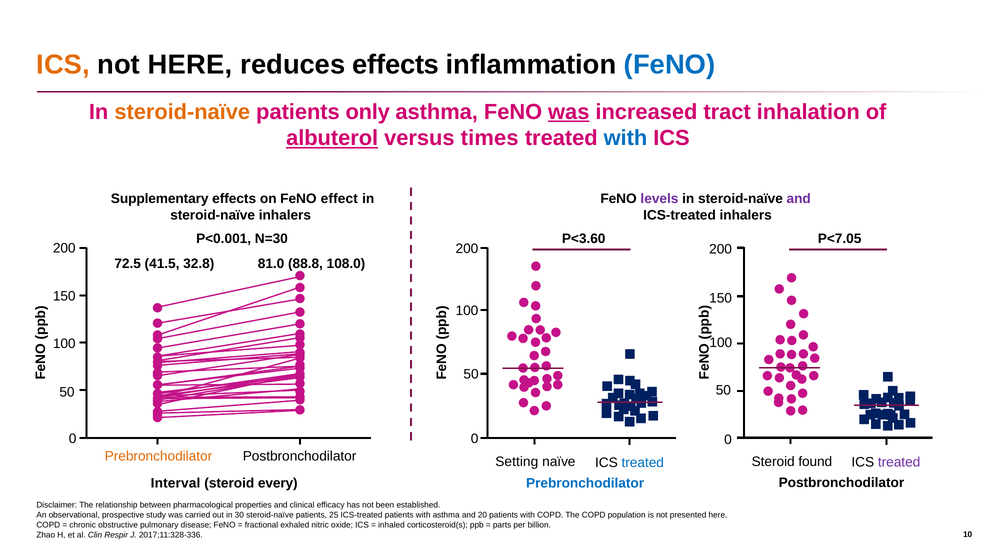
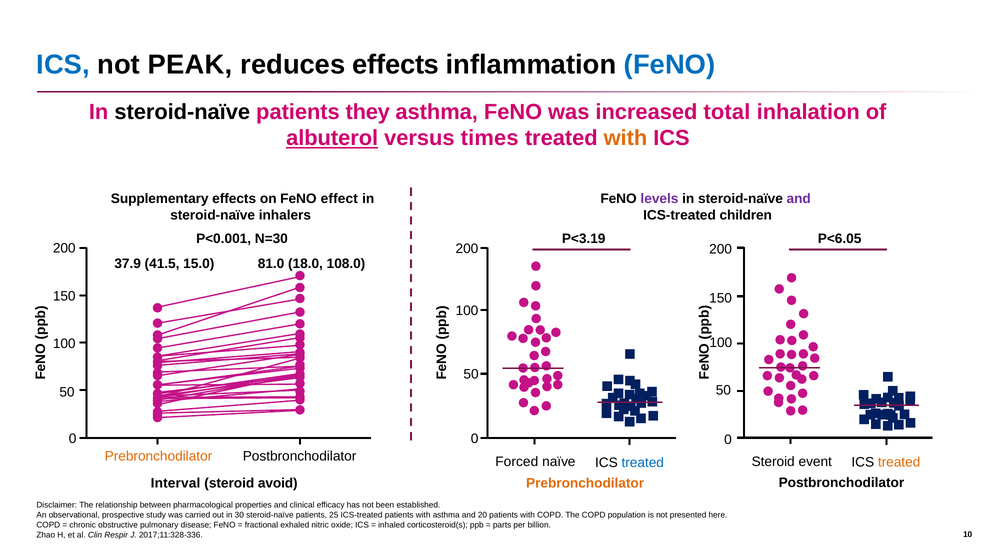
ICS at (63, 65) colour: orange -> blue
not HERE: HERE -> PEAK
steroid-naïve at (182, 112) colour: orange -> black
only: only -> they
was at (569, 112) underline: present -> none
tract: tract -> total
with at (625, 138) colour: blue -> orange
ICS-treated inhalers: inhalers -> children
P<3.60: P<3.60 -> P<3.19
P<7.05: P<7.05 -> P<6.05
72.5: 72.5 -> 37.9
32.8: 32.8 -> 15.0
88.8: 88.8 -> 18.0
found: found -> event
Setting: Setting -> Forced
treated at (899, 462) colour: purple -> orange
every: every -> avoid
Prebronchodilator at (585, 483) colour: blue -> orange
